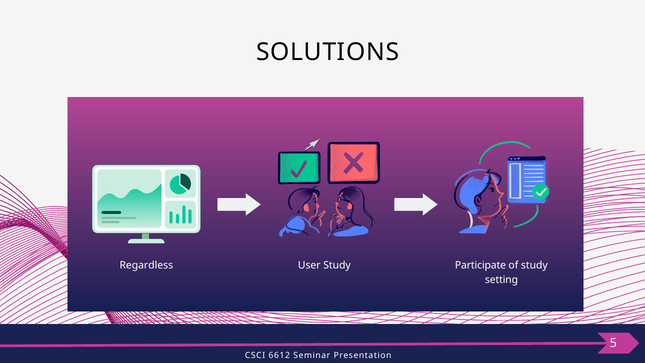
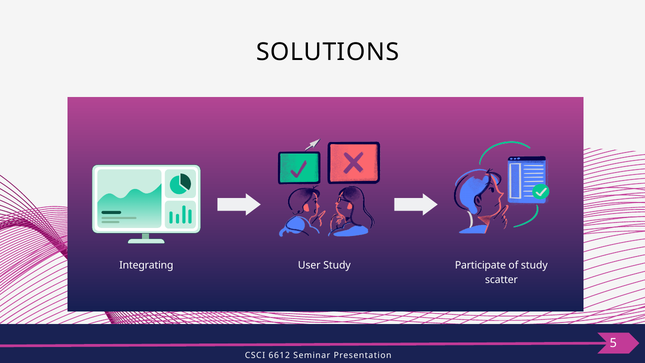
Regardless: Regardless -> Integrating
setting: setting -> scatter
